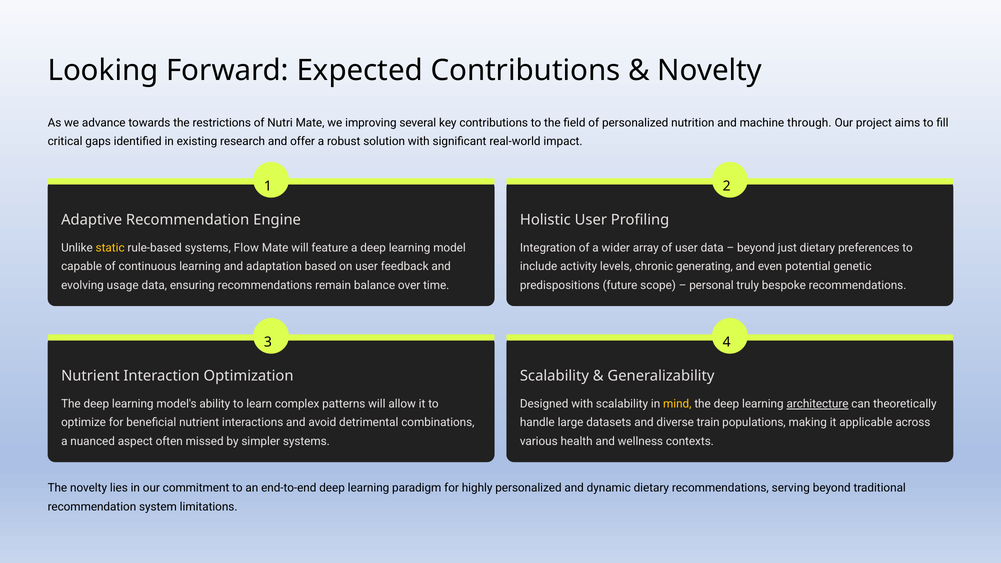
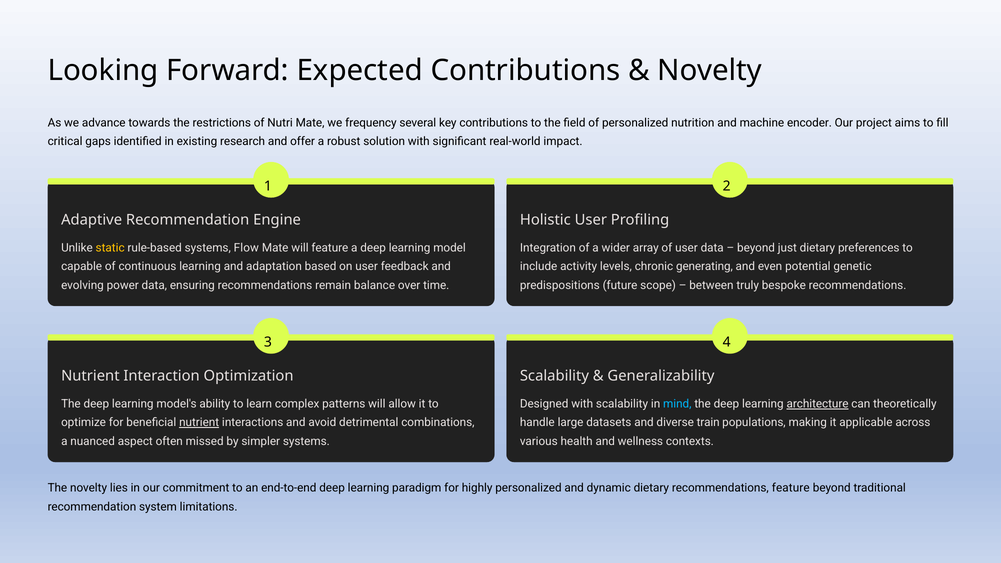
improving: improving -> frequency
through: through -> encoder
usage: usage -> power
personal: personal -> between
mind colour: yellow -> light blue
nutrient at (199, 423) underline: none -> present
recommendations serving: serving -> feature
